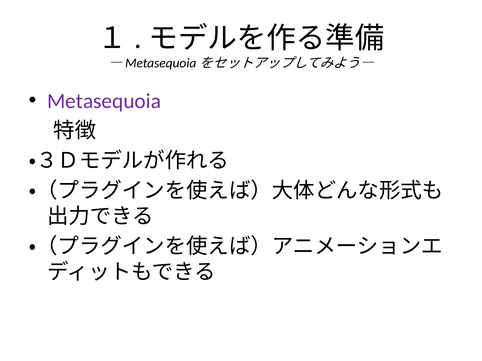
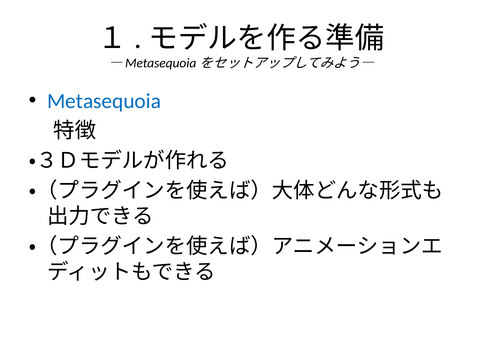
Metasequoia colour: purple -> blue
